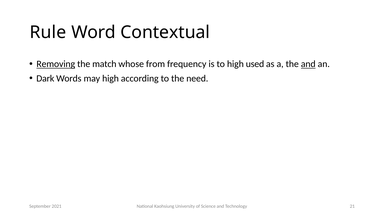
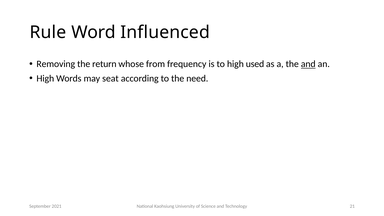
Contextual: Contextual -> Influenced
Removing underline: present -> none
match: match -> return
Dark at (45, 78): Dark -> High
may high: high -> seat
